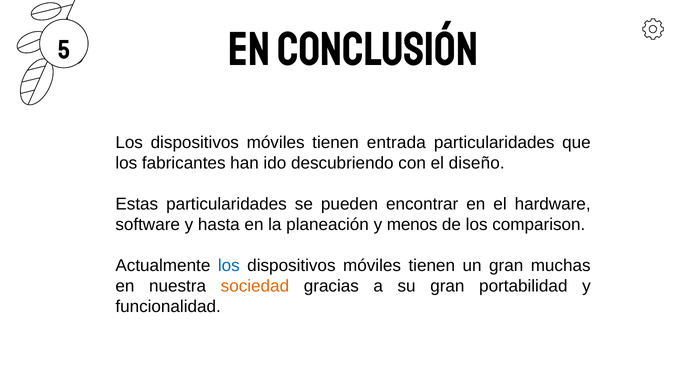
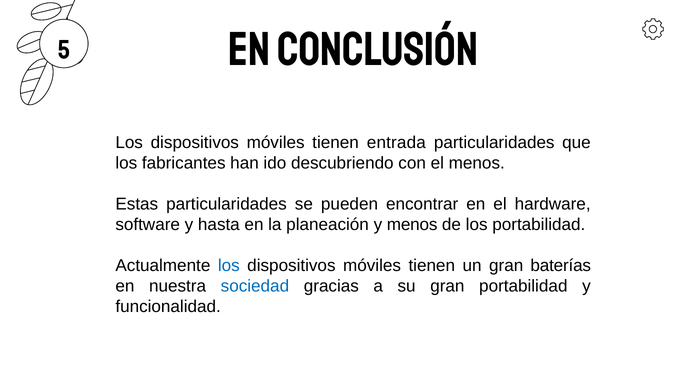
el diseño: diseño -> menos
los comparison: comparison -> portabilidad
muchas: muchas -> baterías
sociedad colour: orange -> blue
